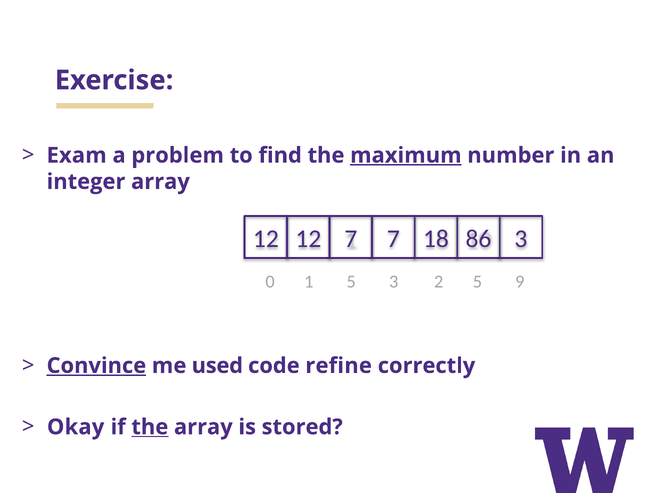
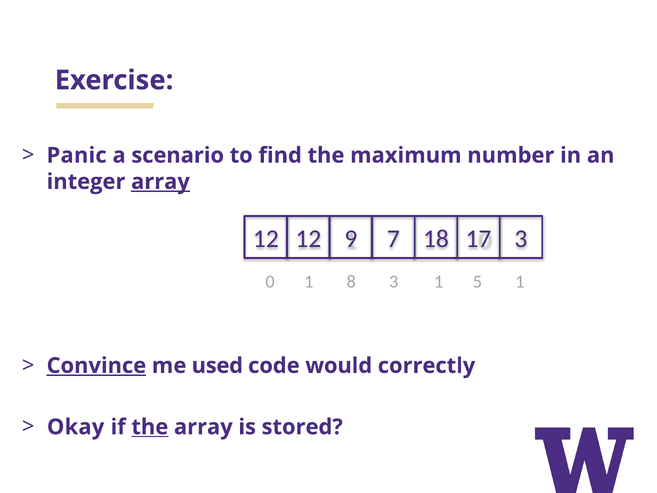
Exam: Exam -> Panic
problem: problem -> scenario
maximum underline: present -> none
array at (160, 182) underline: none -> present
12 7: 7 -> 9
86: 86 -> 17
1 5: 5 -> 8
3 2: 2 -> 1
5 9: 9 -> 1
refine: refine -> would
